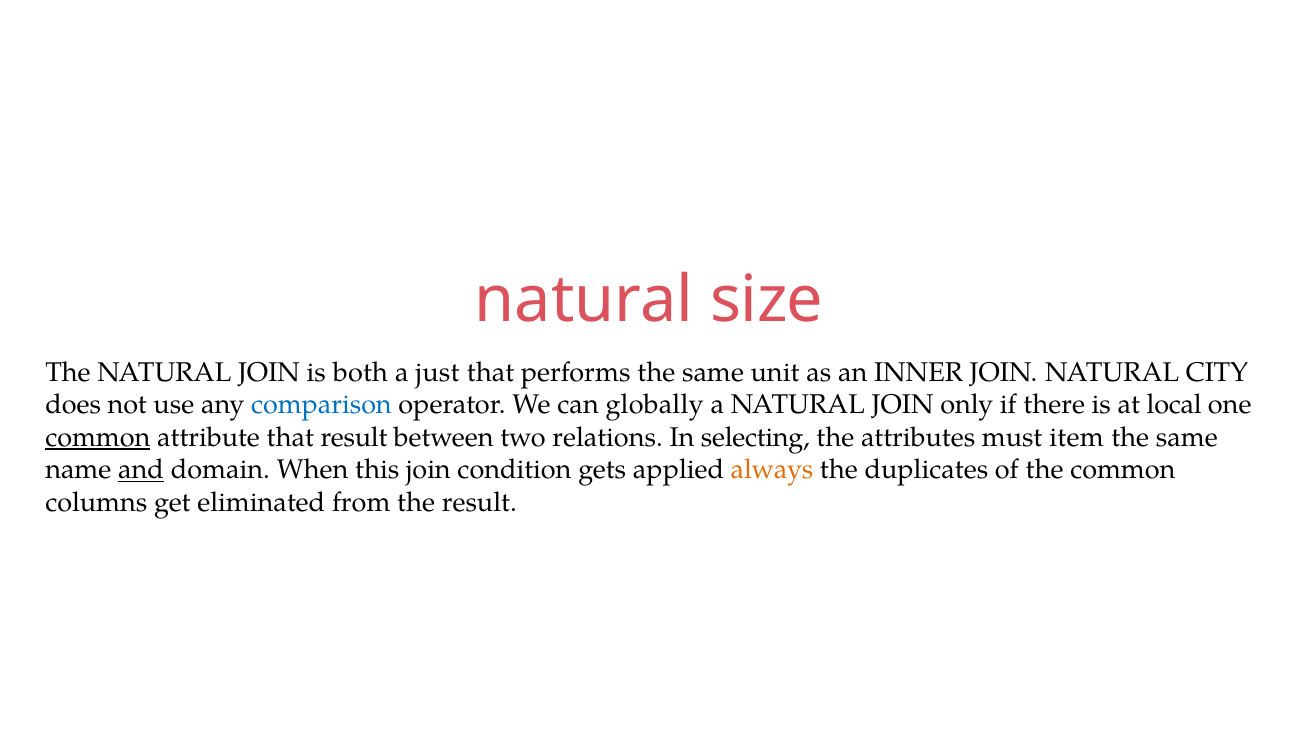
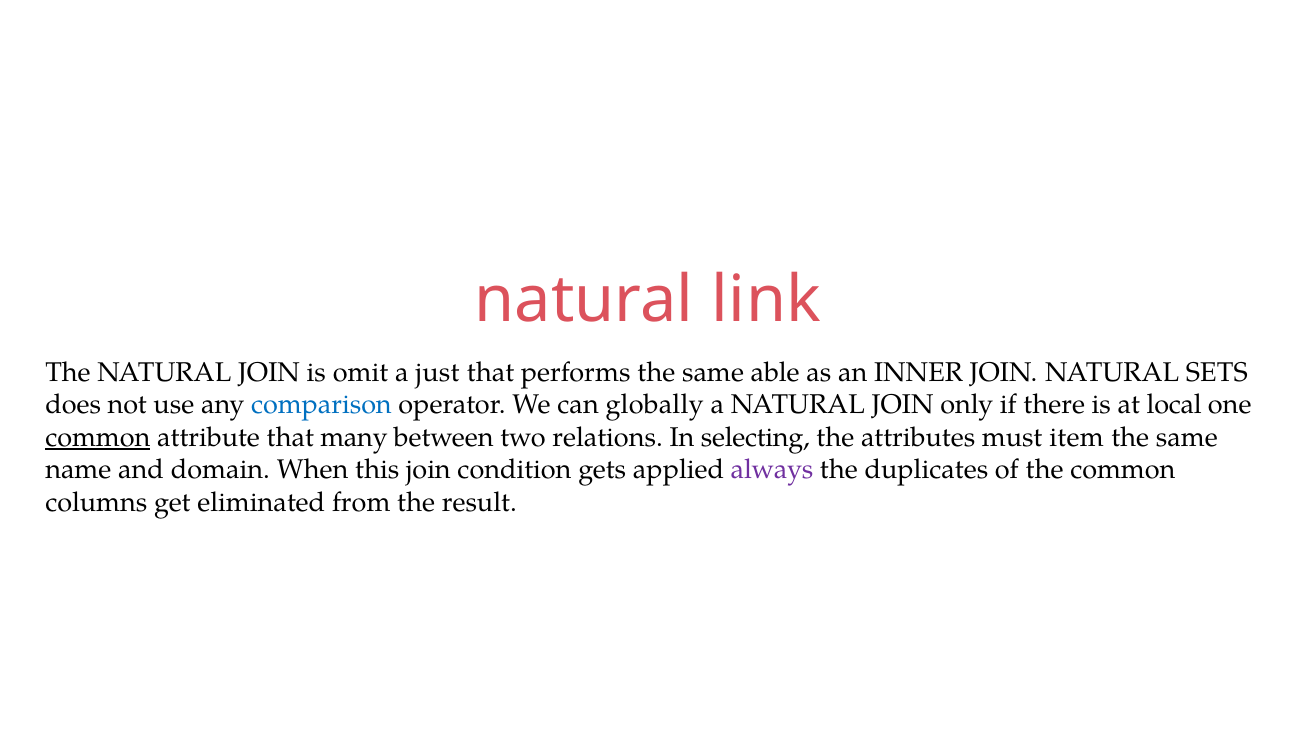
size: size -> link
both: both -> omit
unit: unit -> able
CITY: CITY -> SETS
that result: result -> many
and underline: present -> none
always colour: orange -> purple
